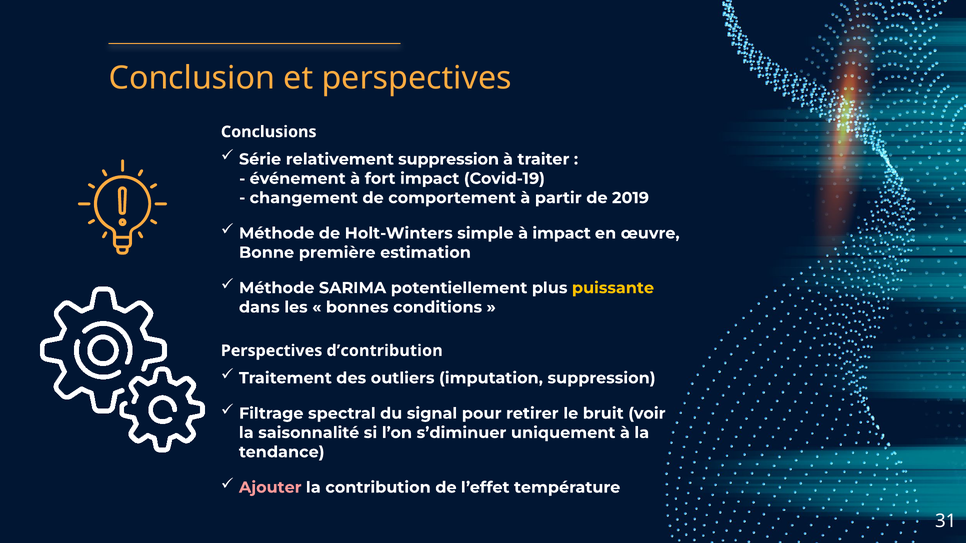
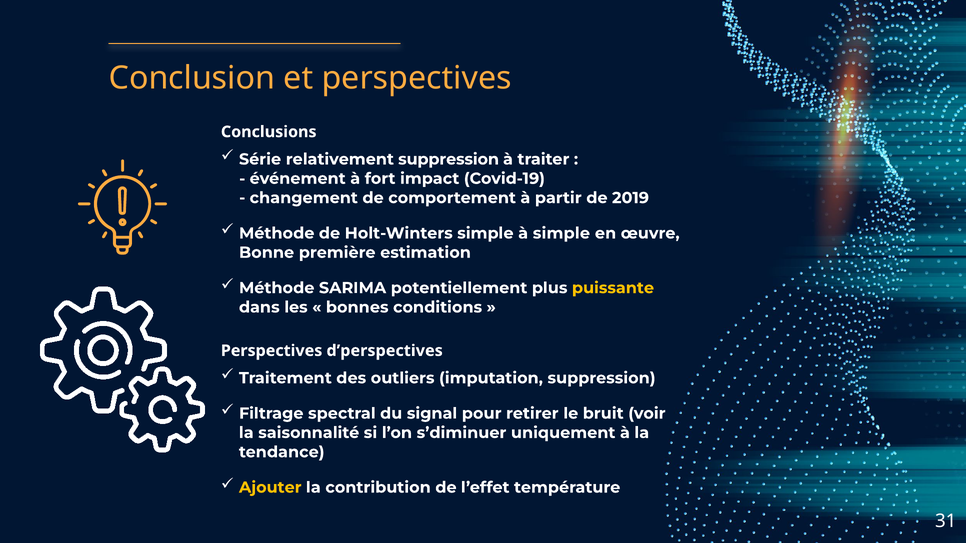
à impact: impact -> simple
d’contribution: d’contribution -> d’perspectives
Ajouter colour: pink -> yellow
